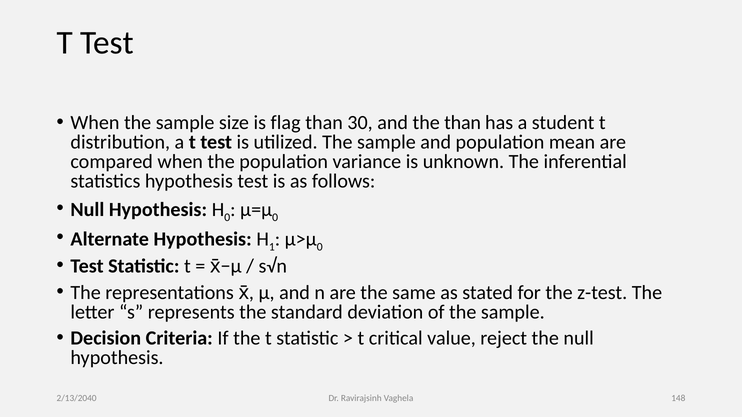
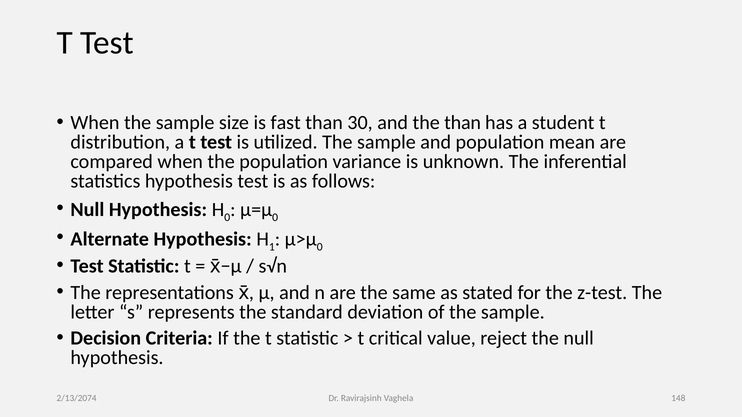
flag: flag -> fast
2/13/2040: 2/13/2040 -> 2/13/2074
